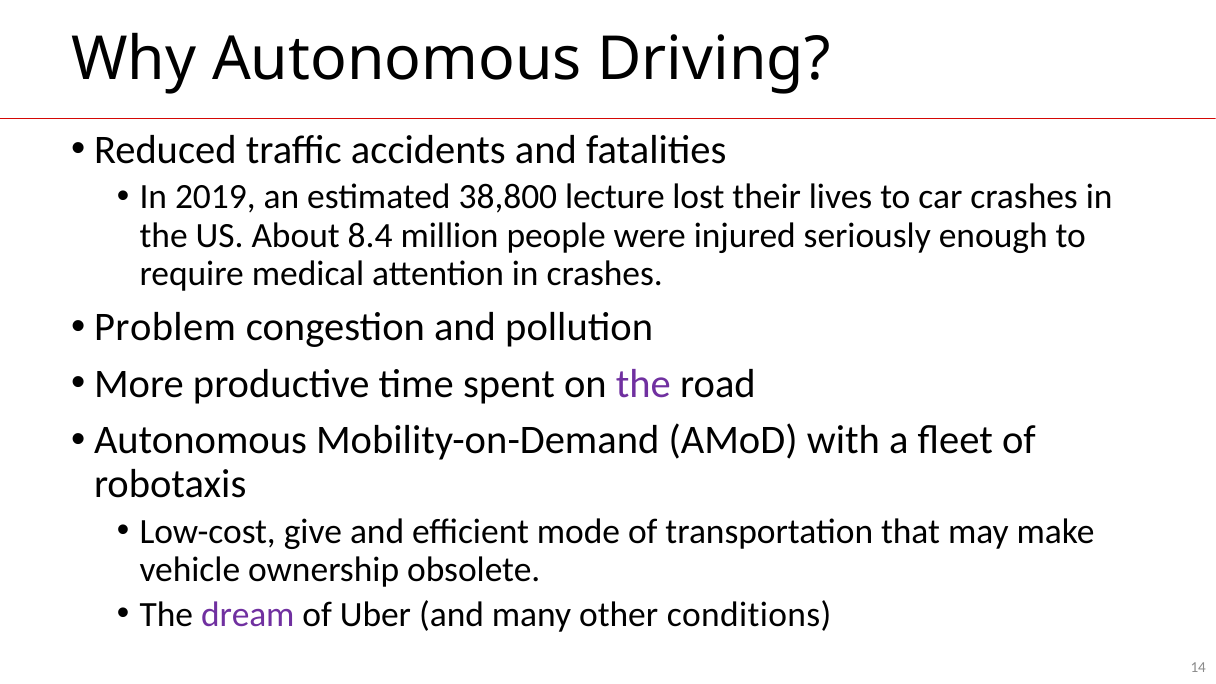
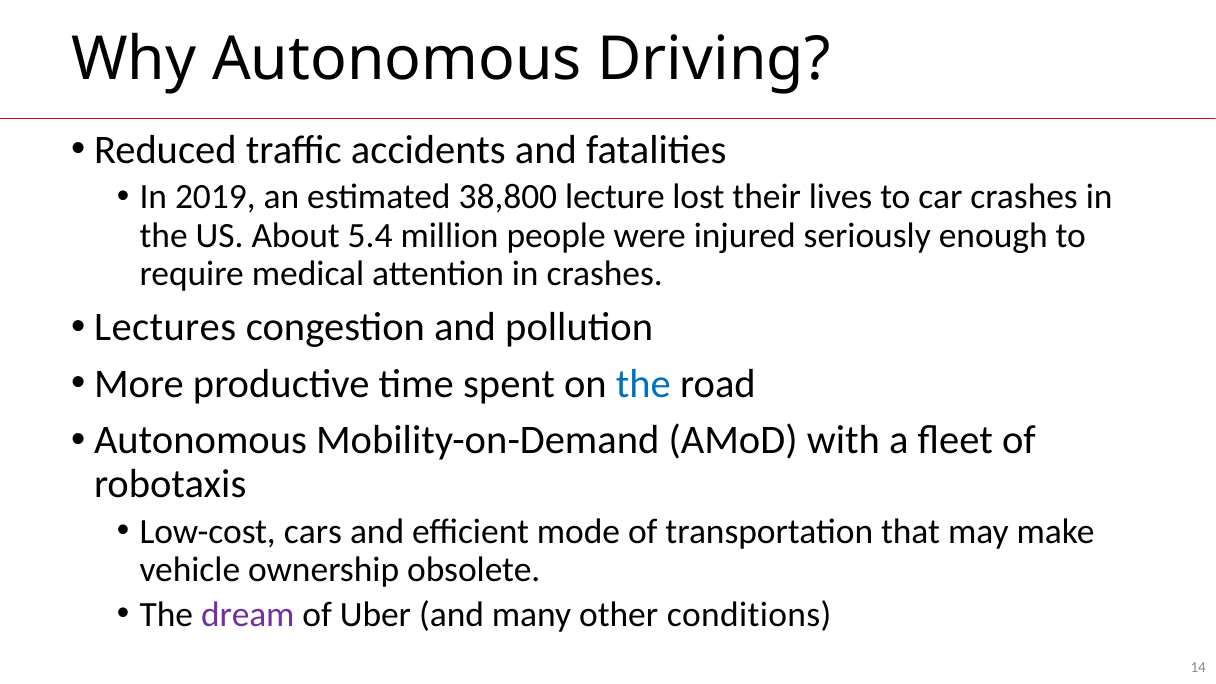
8.4: 8.4 -> 5.4
Problem: Problem -> Lectures
the at (643, 384) colour: purple -> blue
give: give -> cars
